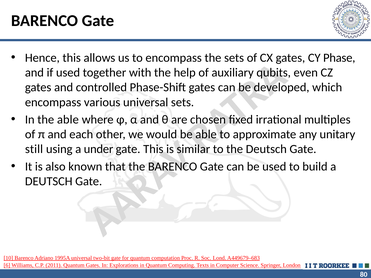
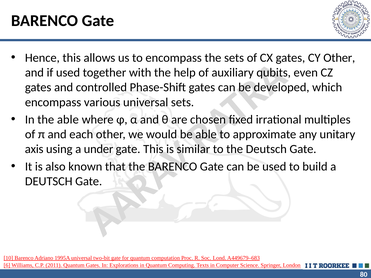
CY Phase: Phase -> Other
still: still -> axis
